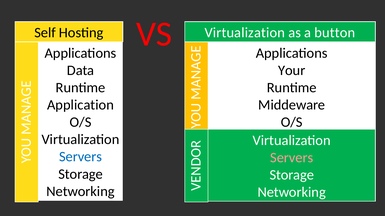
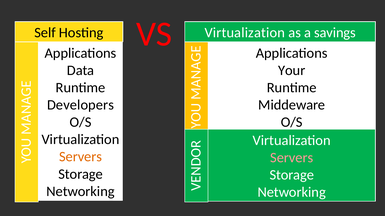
button: button -> savings
Application: Application -> Developers
Servers at (81, 157) colour: blue -> orange
